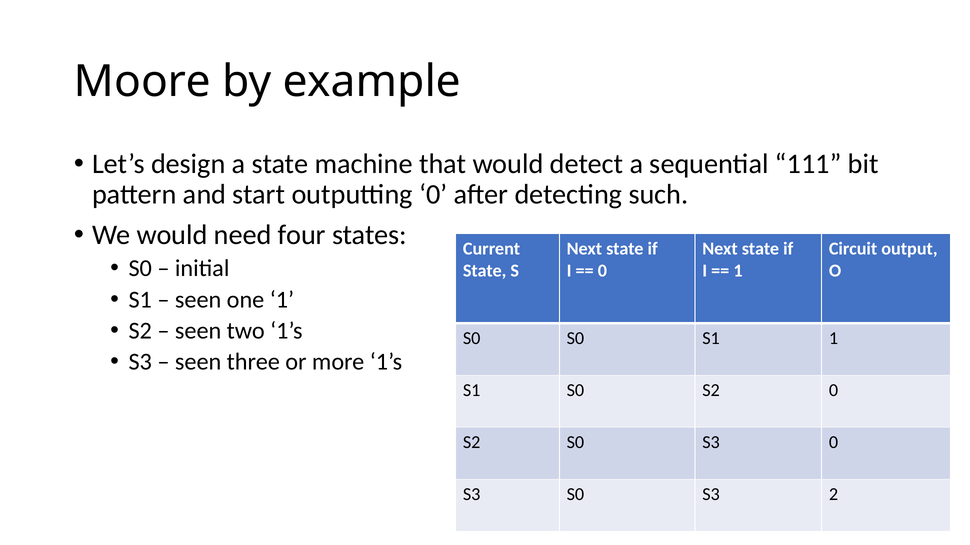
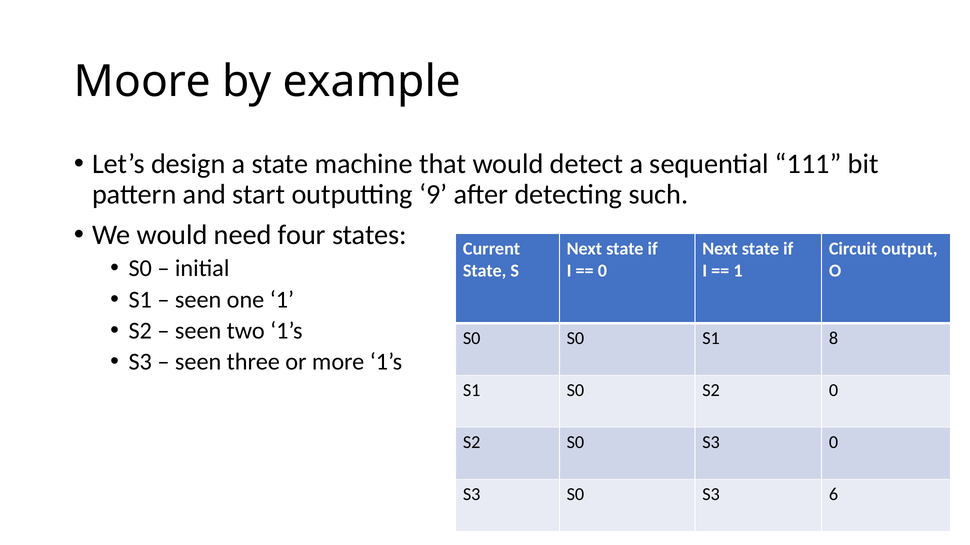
outputting 0: 0 -> 9
S1 1: 1 -> 8
2: 2 -> 6
